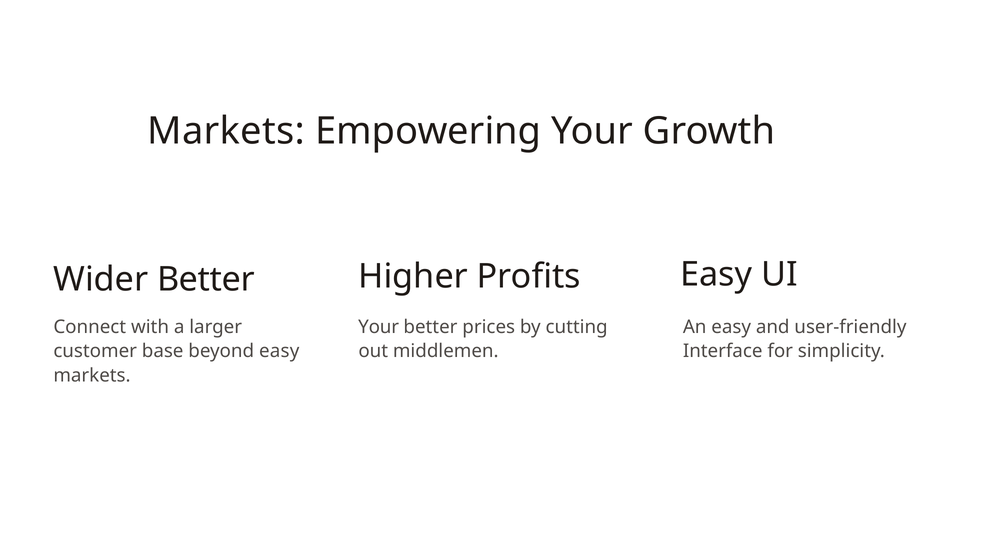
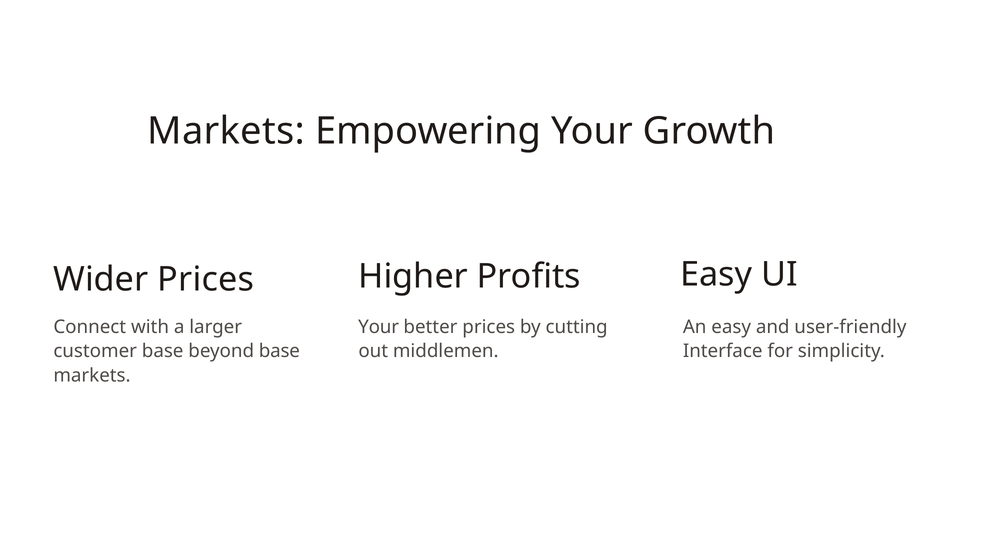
Wider Better: Better -> Prices
beyond easy: easy -> base
